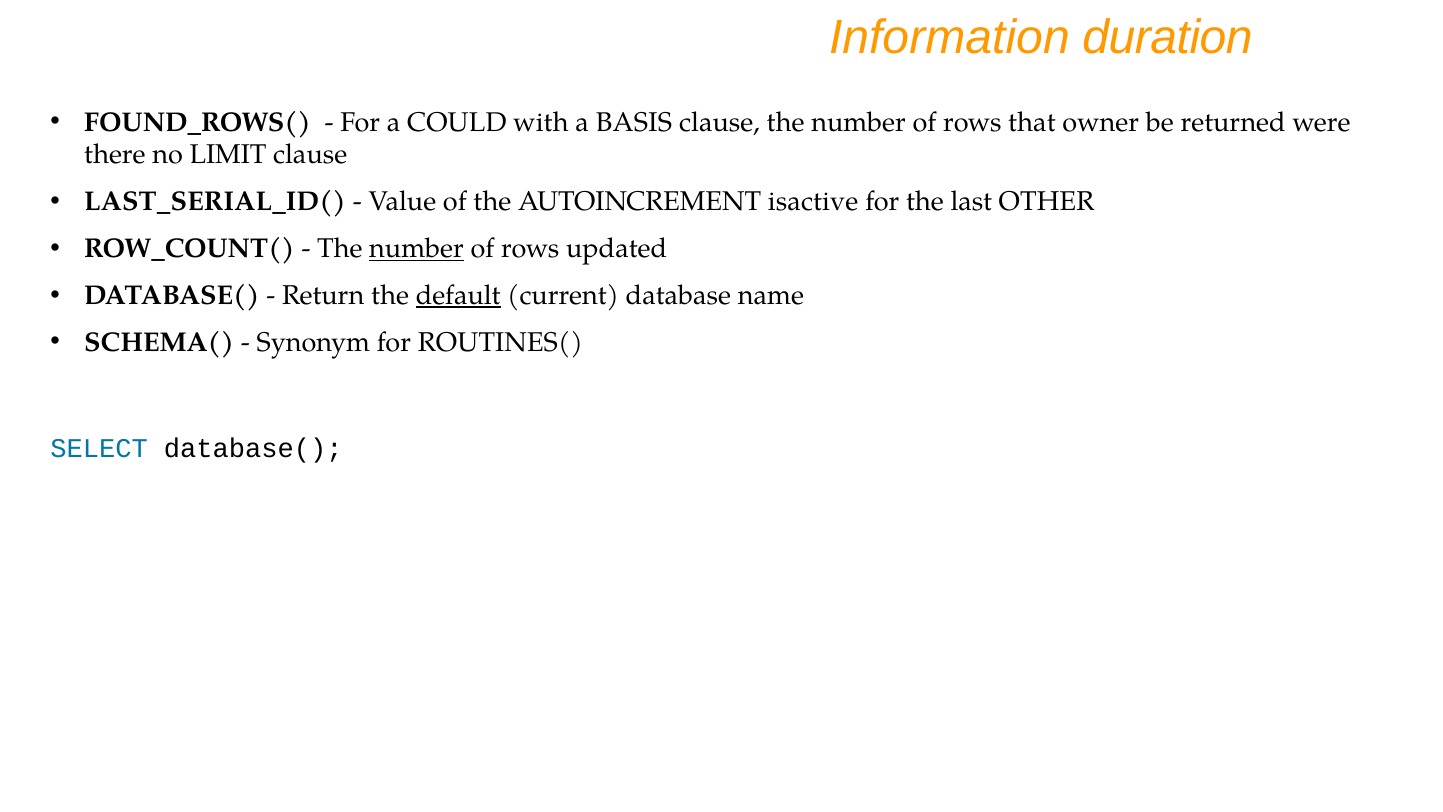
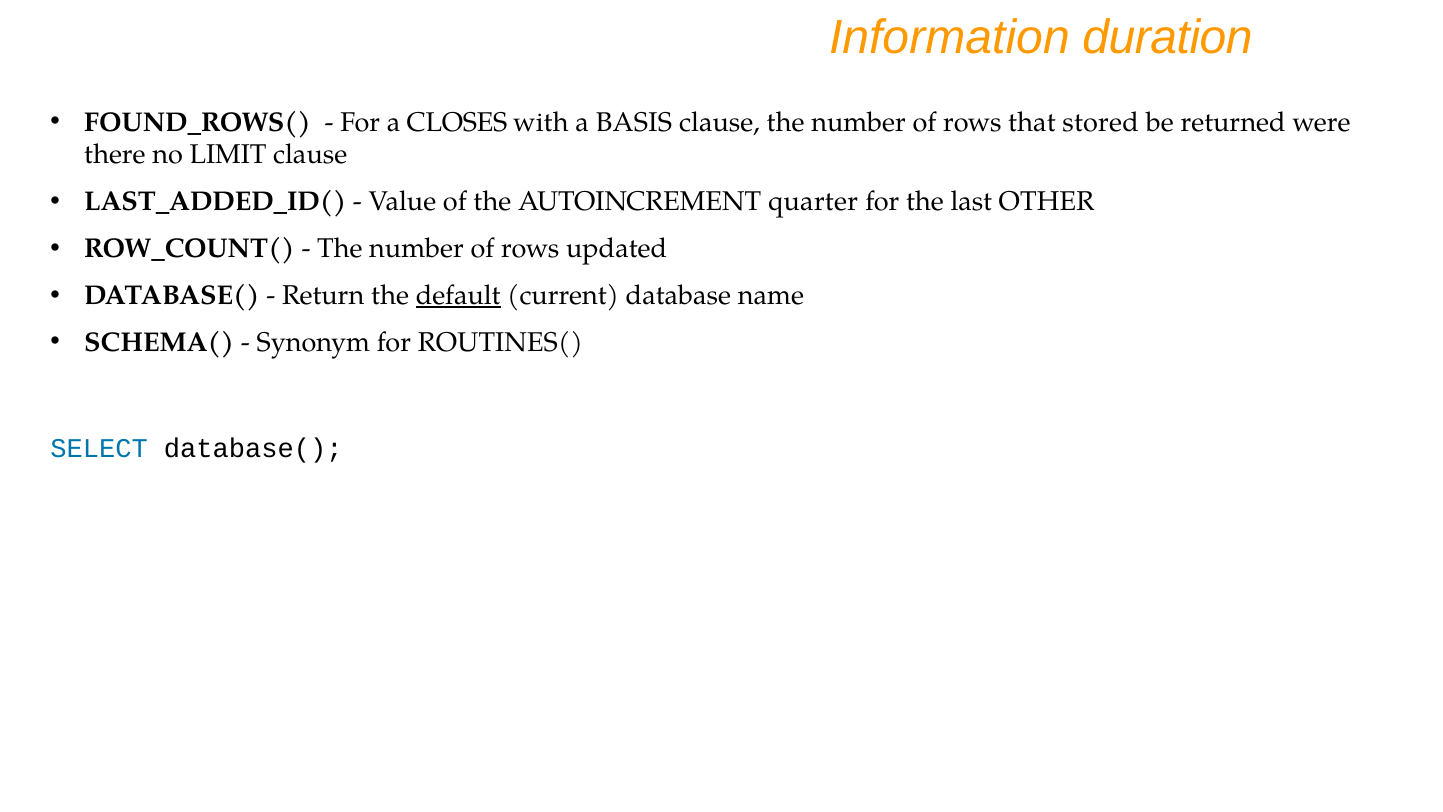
COULD: COULD -> CLOSES
owner: owner -> stored
LAST_SERIAL_ID(: LAST_SERIAL_ID( -> LAST_ADDED_ID(
isactive: isactive -> quarter
number at (417, 249) underline: present -> none
